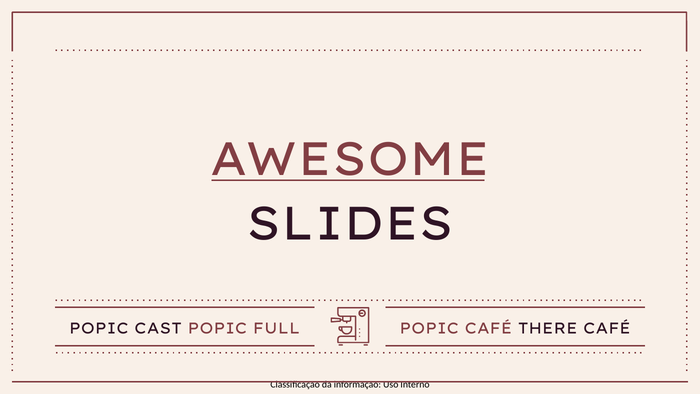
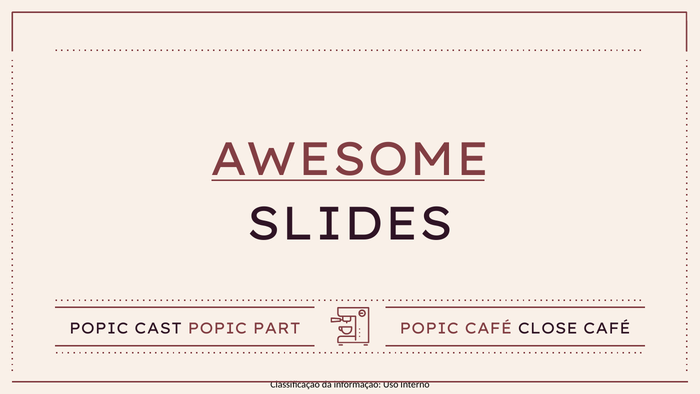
FULL: FULL -> PART
THERE: THERE -> CLOSE
